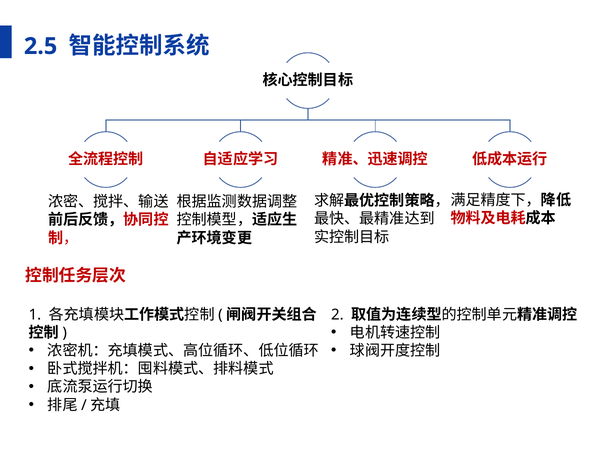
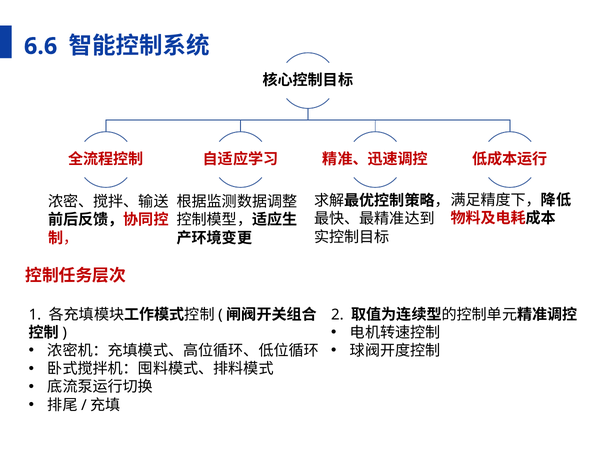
2.5: 2.5 -> 6.6
